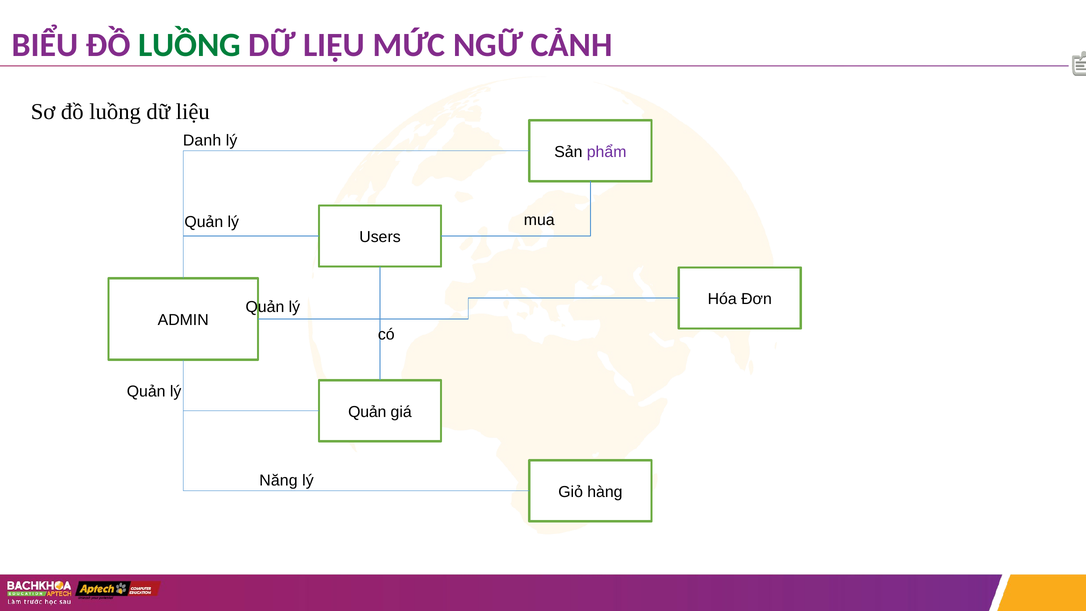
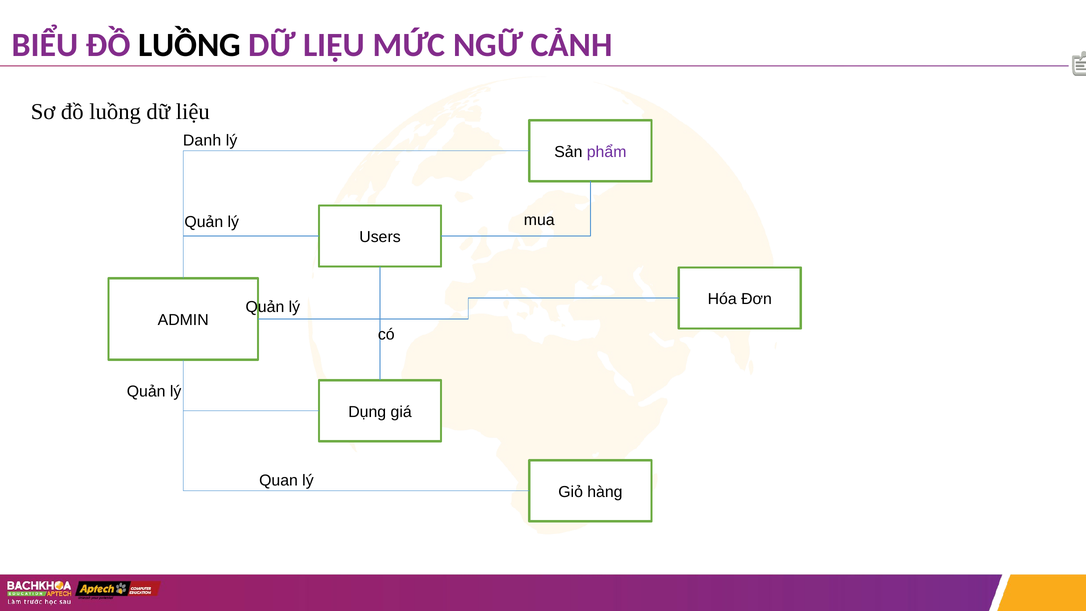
LUỒNG at (189, 45) colour: green -> black
Quản at (367, 412): Quản -> Dụng
Năng: Năng -> Quan
